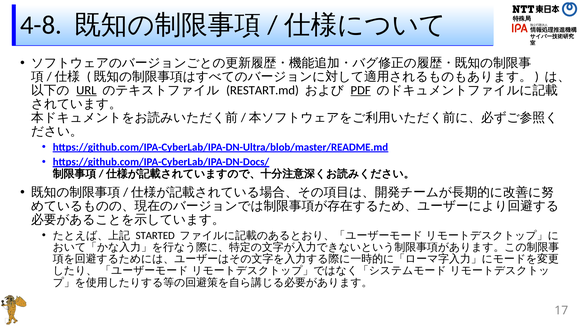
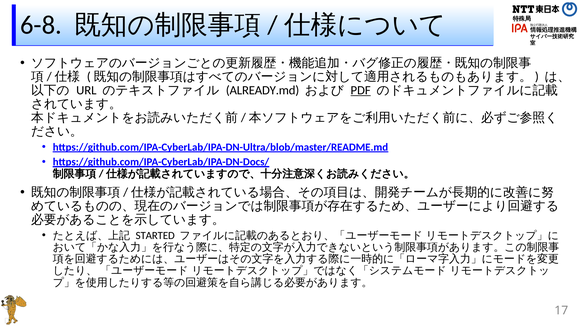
4-8: 4-8 -> 6-8
URL underline: present -> none
RESTART.md: RESTART.md -> ALREADY.md
